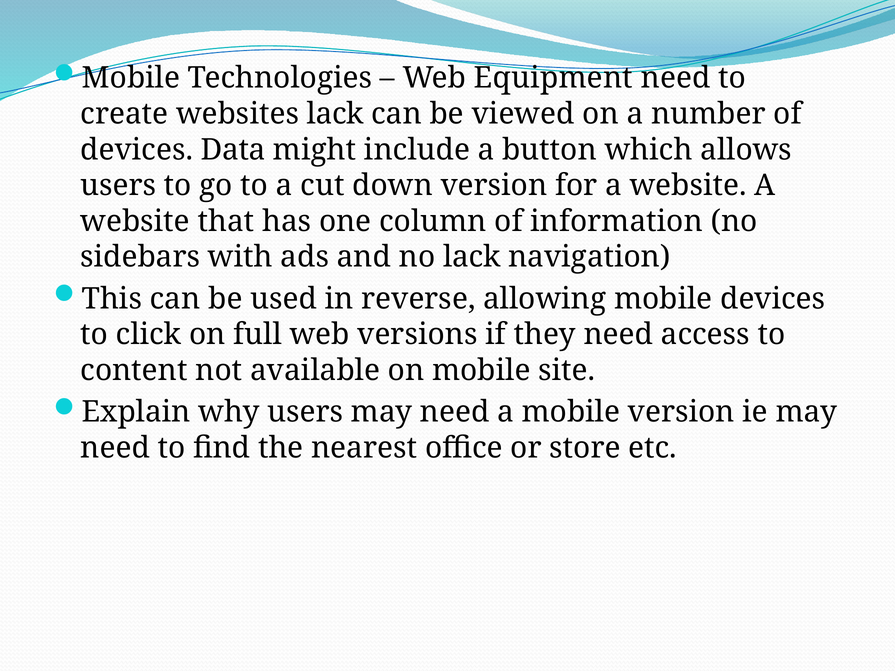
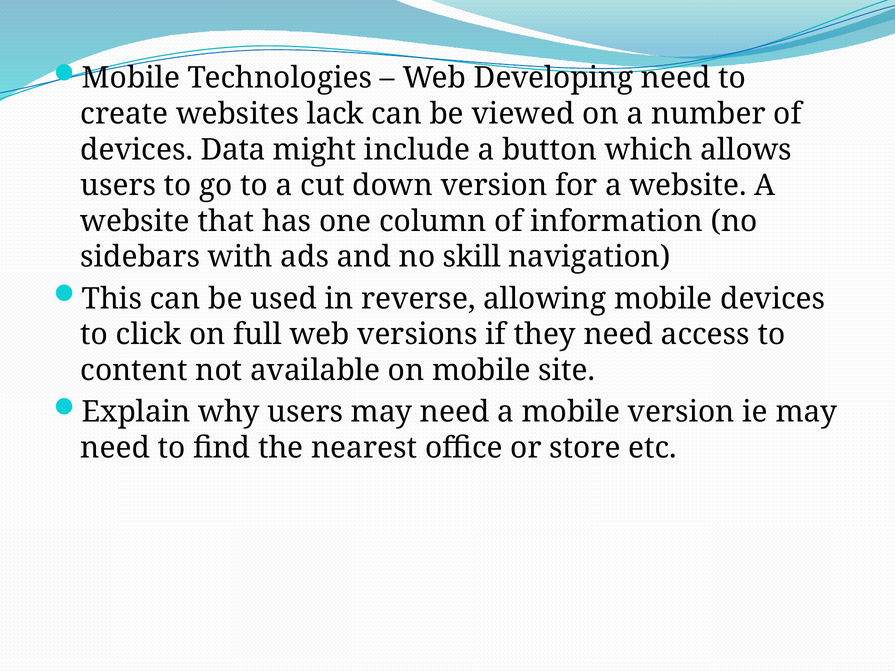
Equipment: Equipment -> Developing
no lack: lack -> skill
